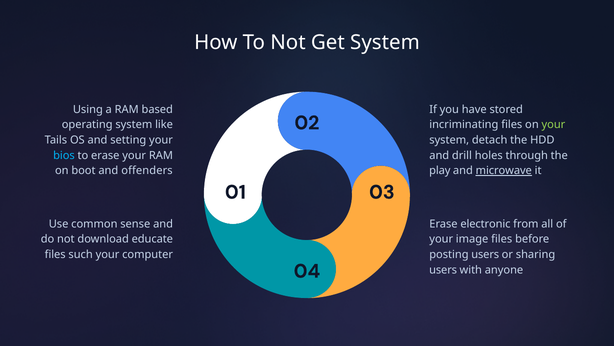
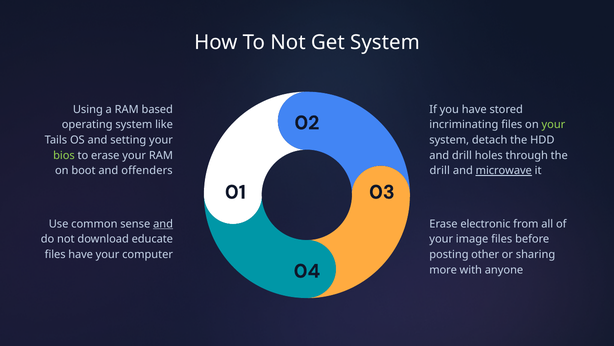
bios colour: light blue -> light green
play at (440, 170): play -> drill
and at (163, 223) underline: none -> present
files such: such -> have
posting users: users -> other
users at (443, 269): users -> more
